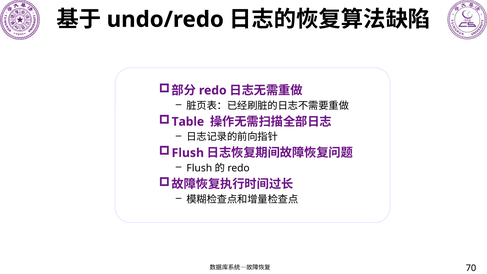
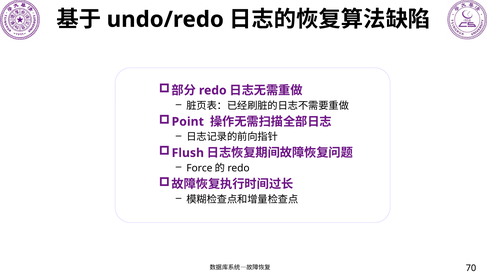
Table: Table -> Point
Flush at (199, 168): Flush -> Force
